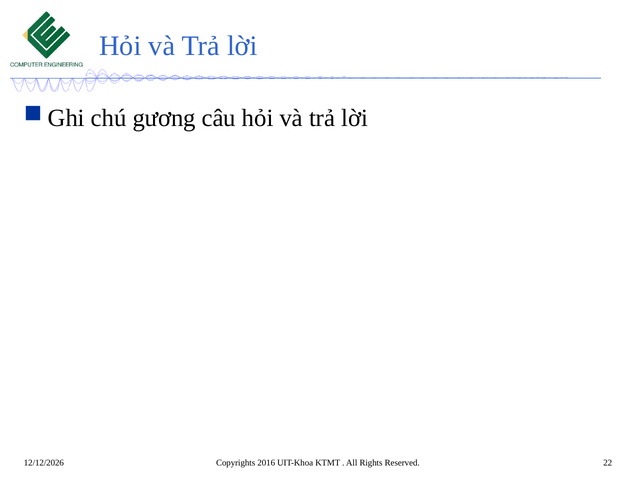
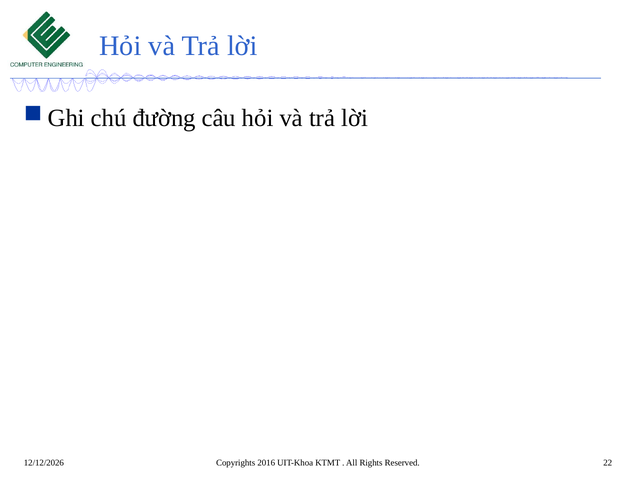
gương: gương -> đường
